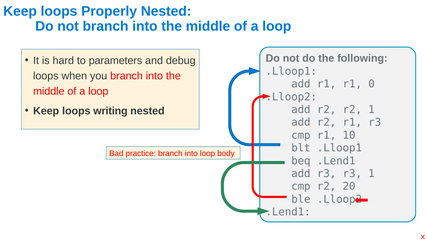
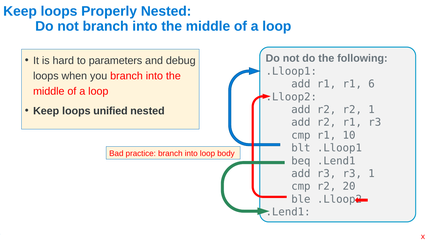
r1 0: 0 -> 6
writing: writing -> unified
